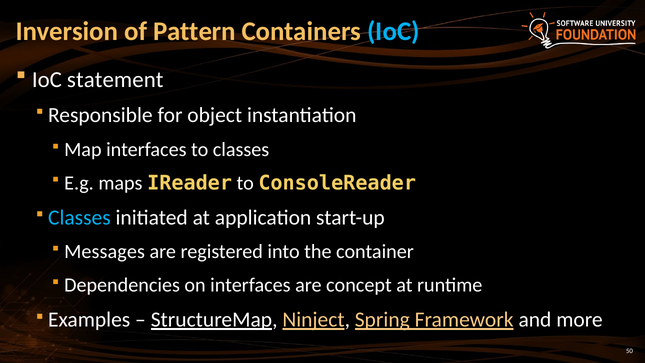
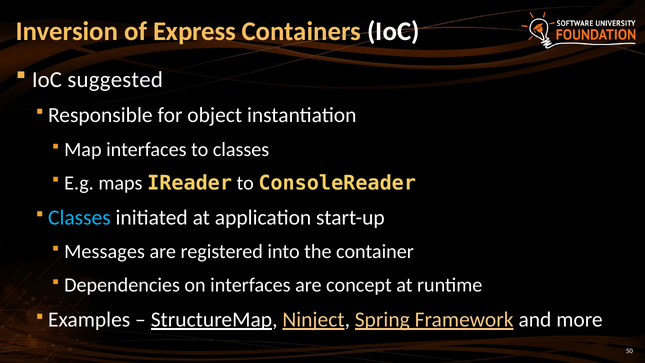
Pattern: Pattern -> Express
IoC at (393, 31) colour: light blue -> white
statement: statement -> suggested
